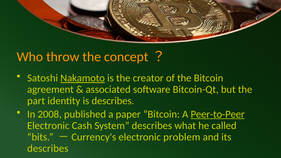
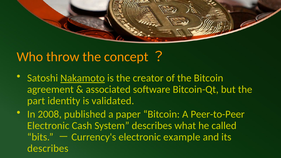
is describes: describes -> validated
Peer-to-Peer underline: present -> none
problem: problem -> example
